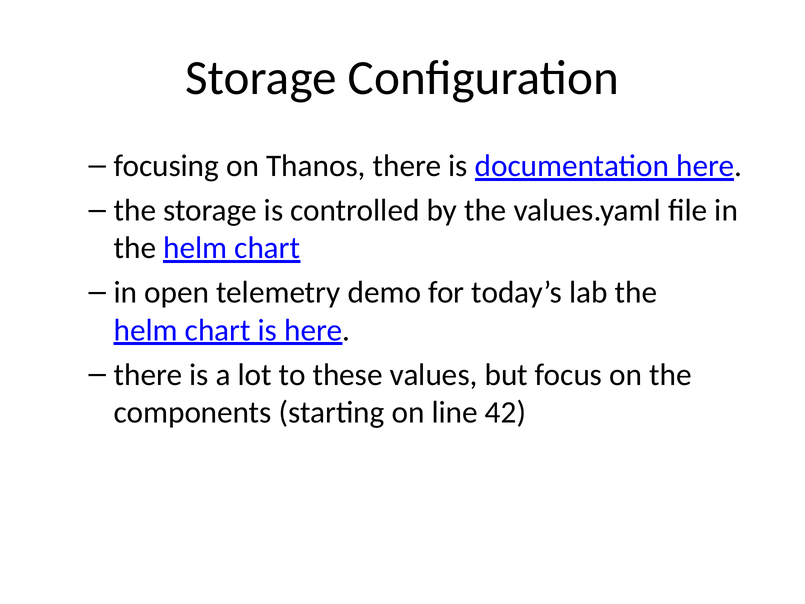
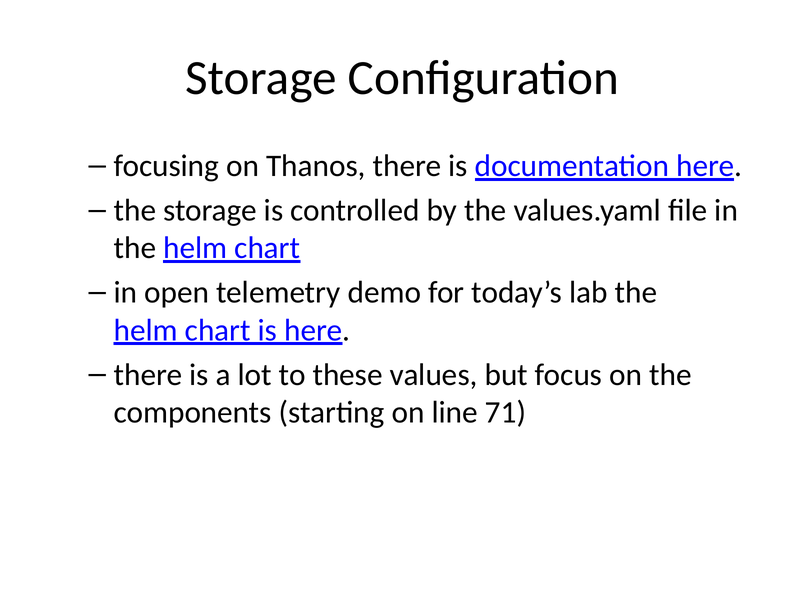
42: 42 -> 71
